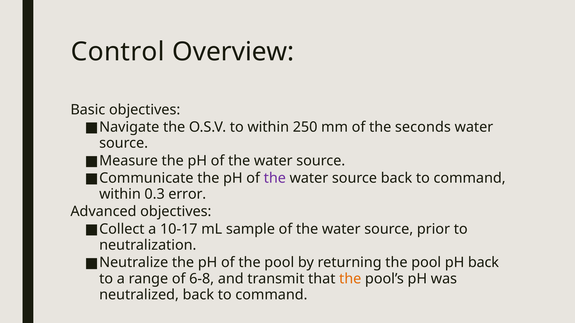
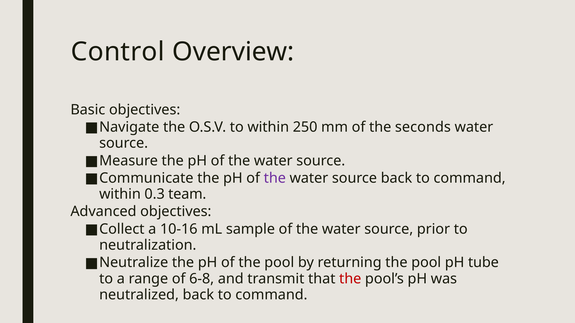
error: error -> team
10-17: 10-17 -> 10-16
pH back: back -> tube
the at (350, 279) colour: orange -> red
